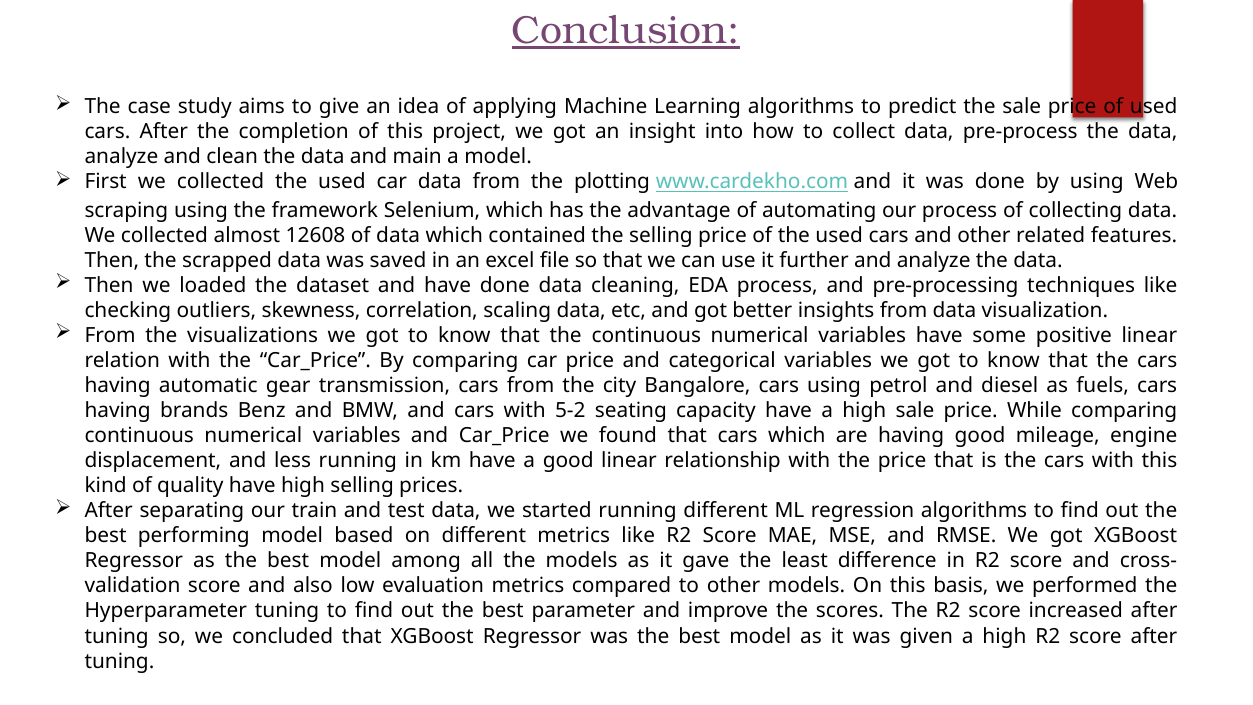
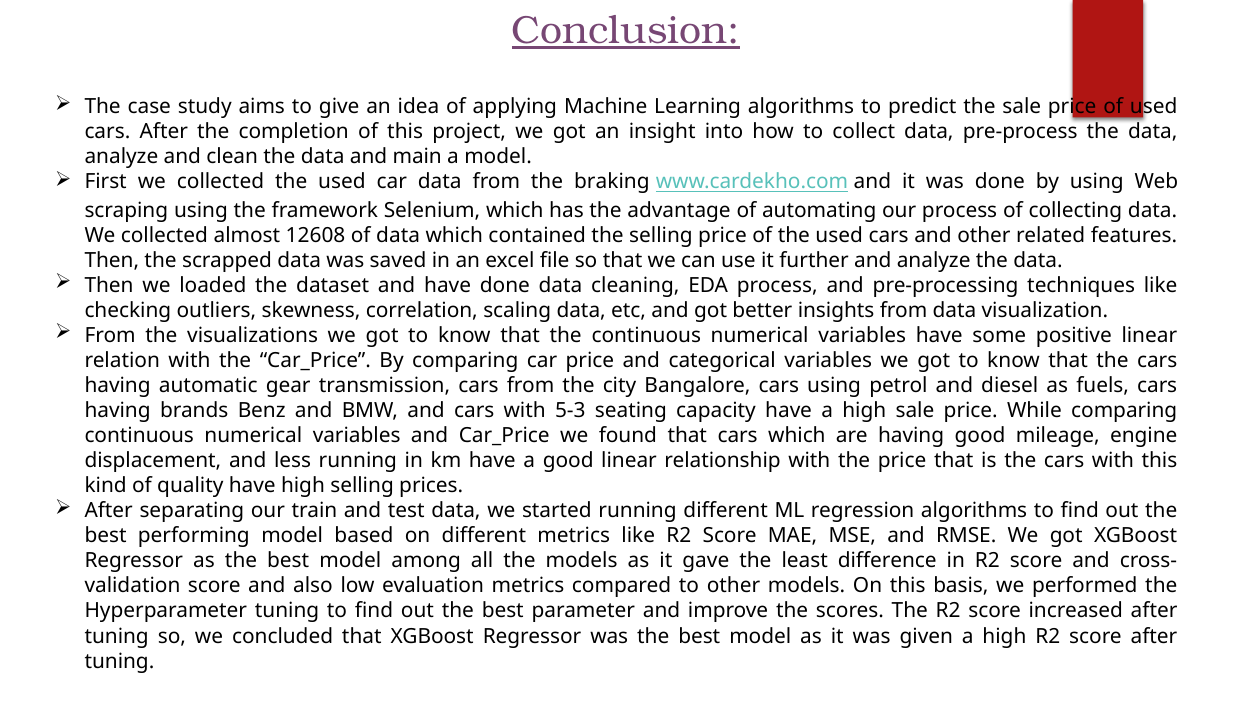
plotting: plotting -> braking
5-2: 5-2 -> 5-3
